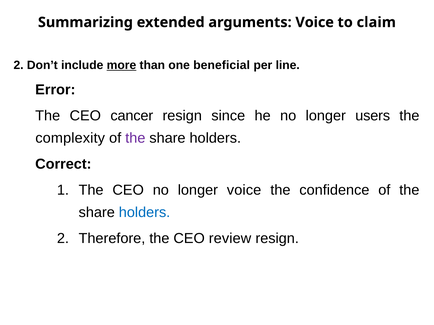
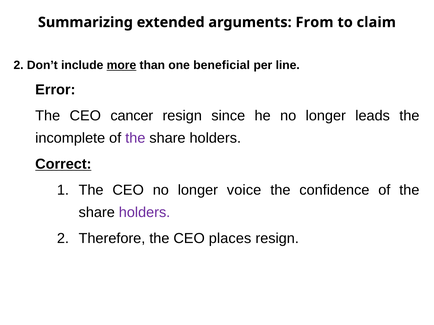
arguments Voice: Voice -> From
users: users -> leads
complexity: complexity -> incomplete
Correct underline: none -> present
holders at (145, 213) colour: blue -> purple
review: review -> places
